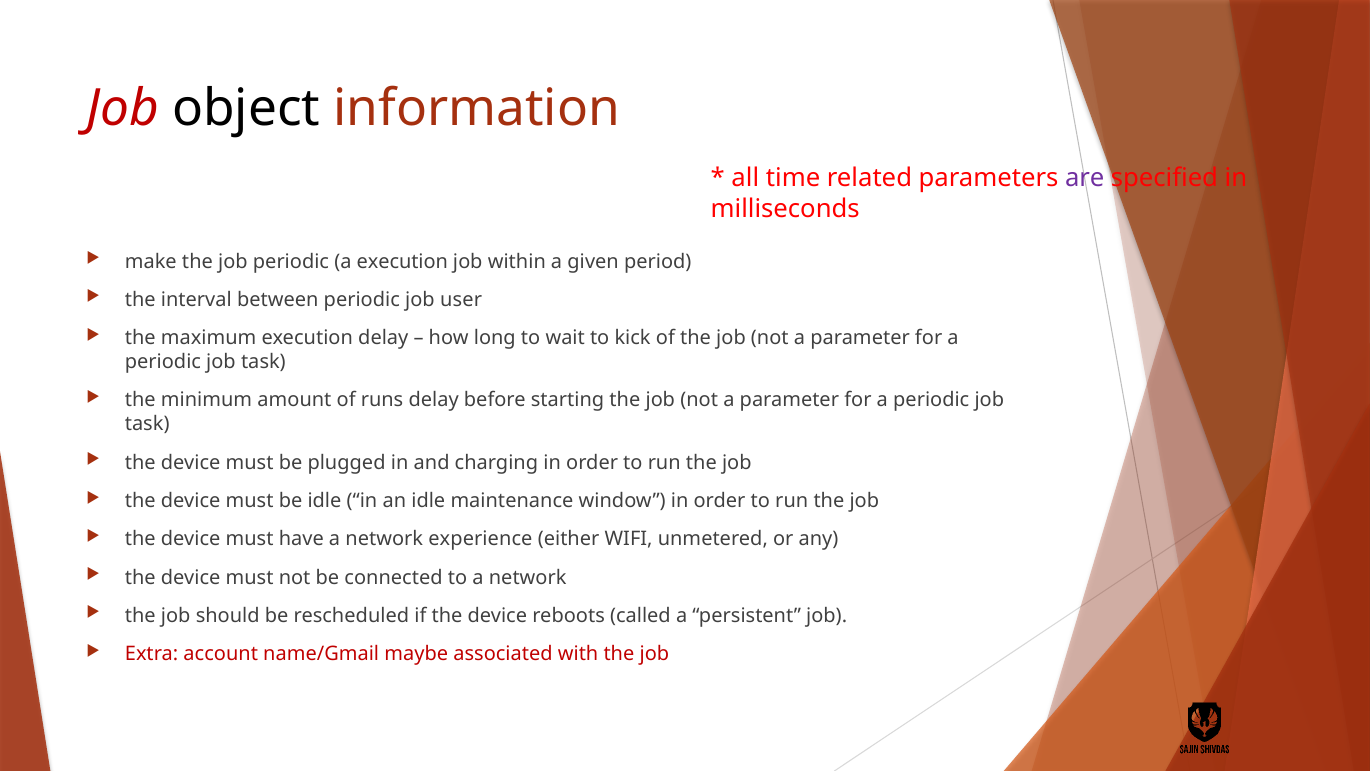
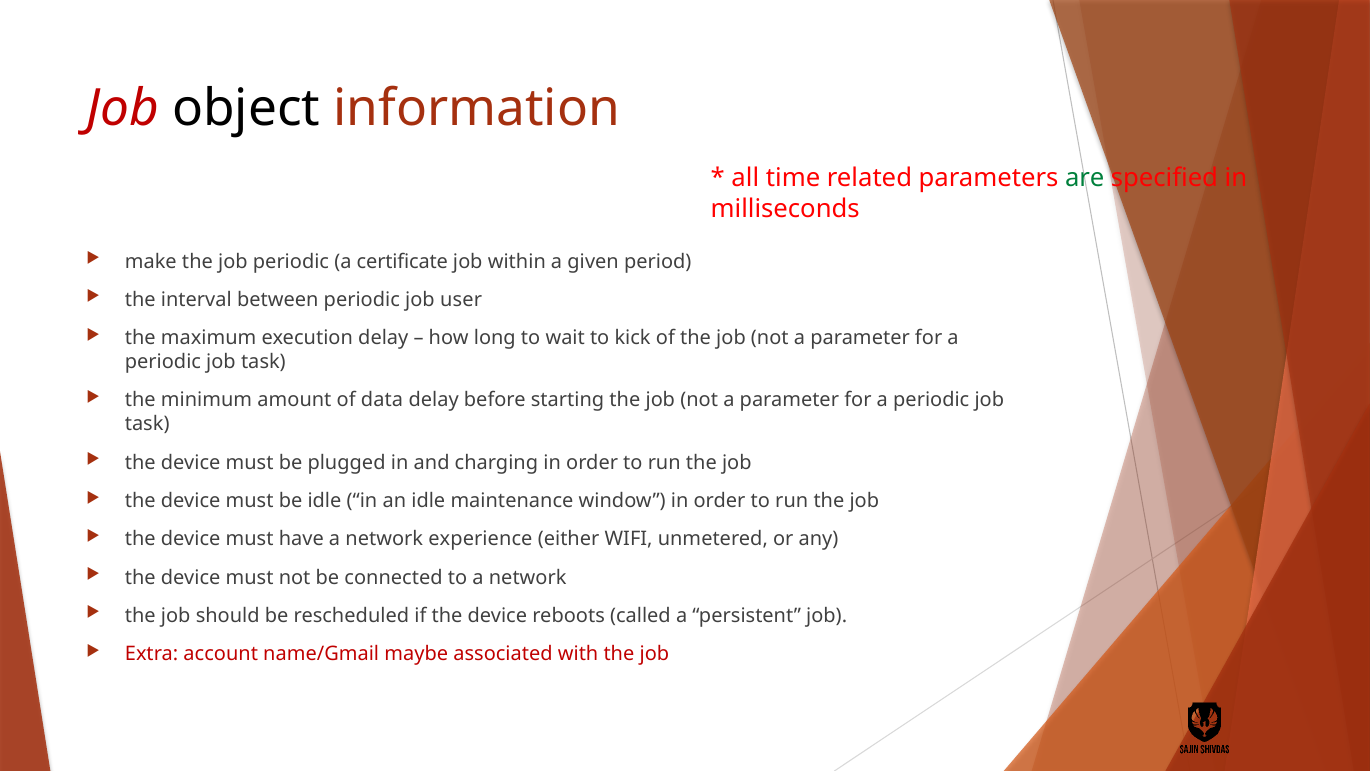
are colour: purple -> green
a execution: execution -> certificate
runs: runs -> data
